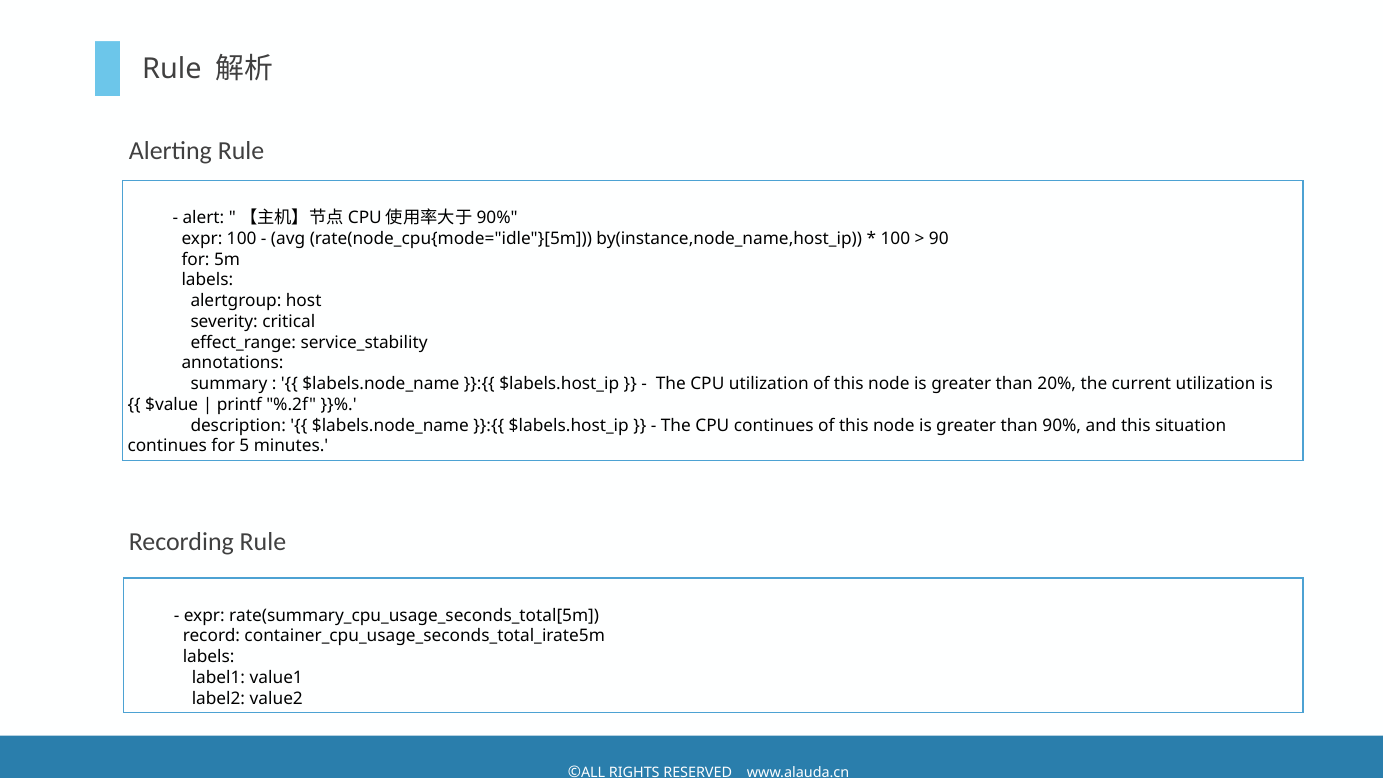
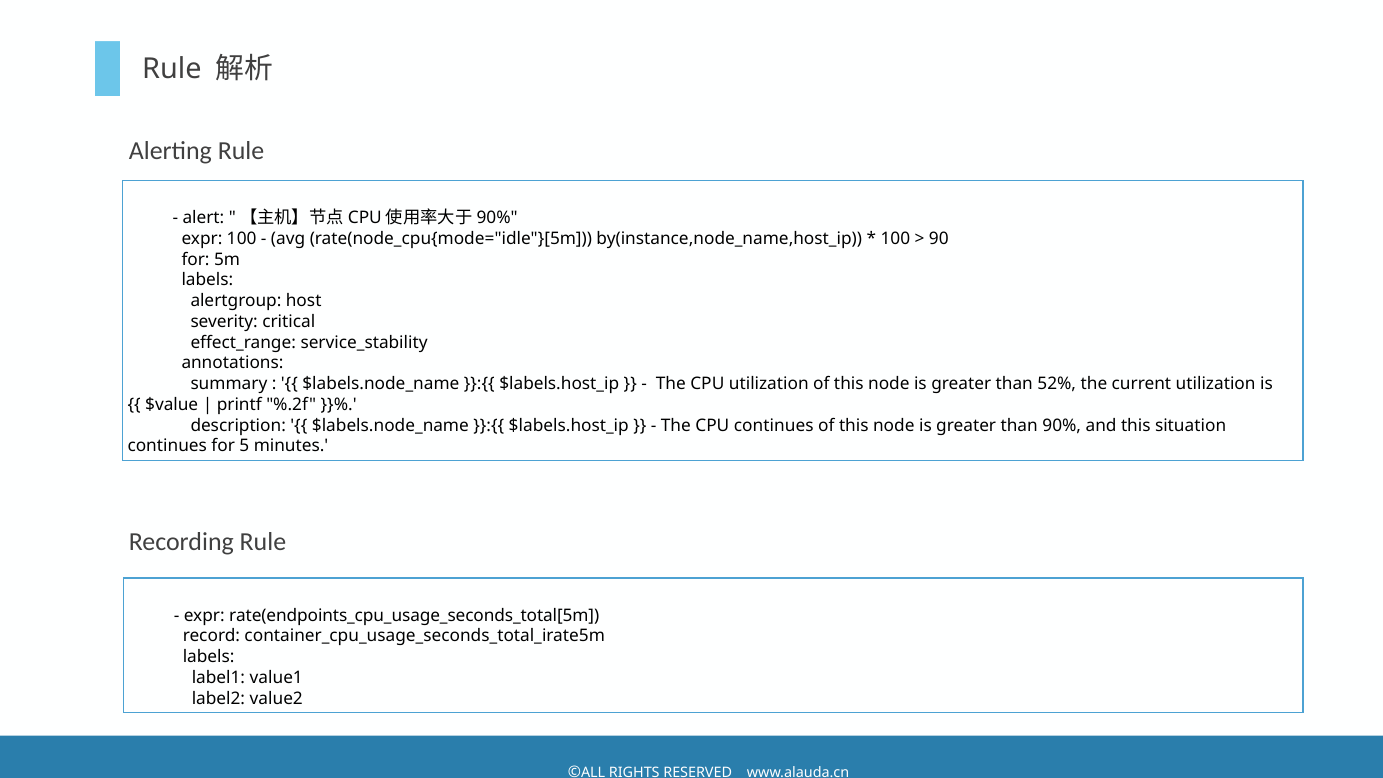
20%: 20% -> 52%
rate(summary_cpu_usage_seconds_total[5m: rate(summary_cpu_usage_seconds_total[5m -> rate(endpoints_cpu_usage_seconds_total[5m
